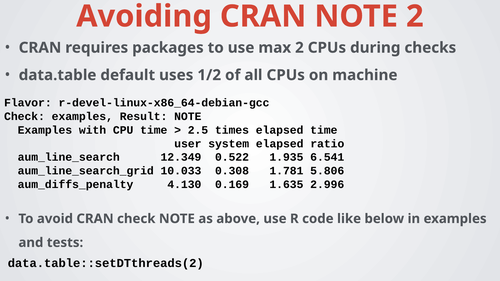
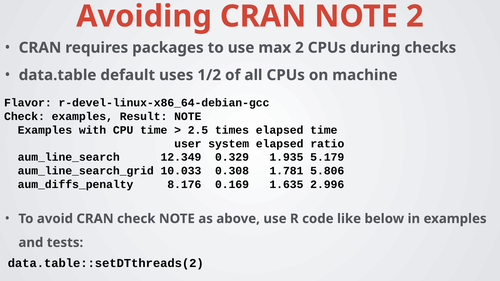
0.522: 0.522 -> 0.329
6.541: 6.541 -> 5.179
4.130: 4.130 -> 8.176
